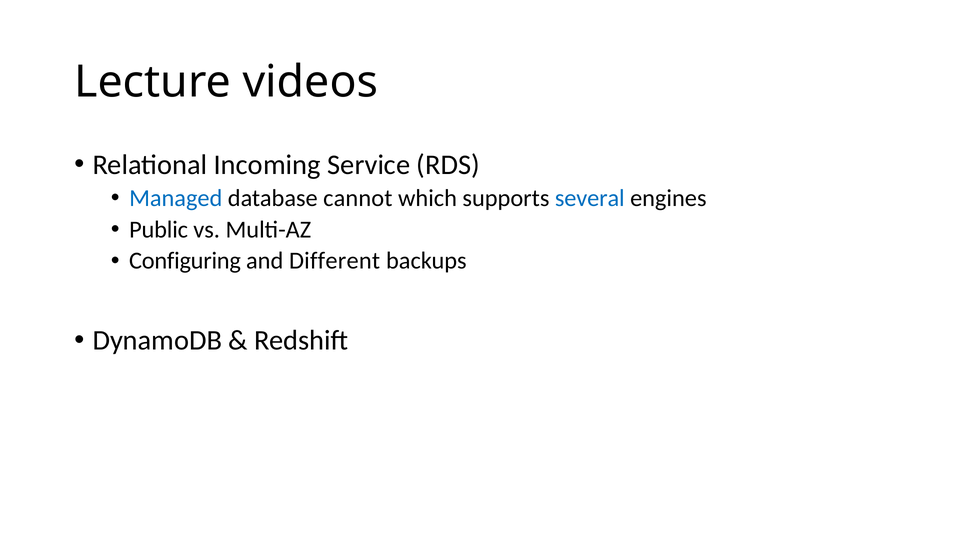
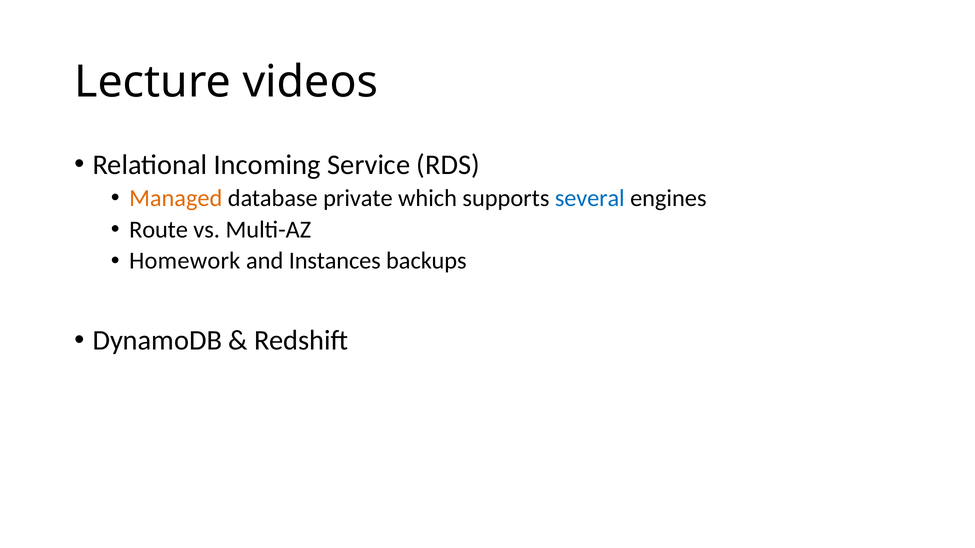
Managed colour: blue -> orange
cannot: cannot -> private
Public: Public -> Route
Configuring: Configuring -> Homework
Different: Different -> Instances
